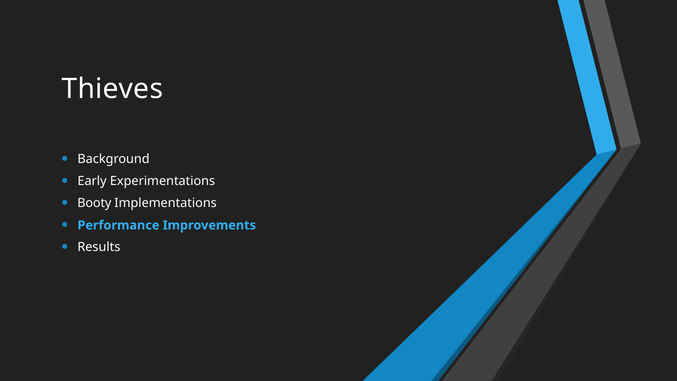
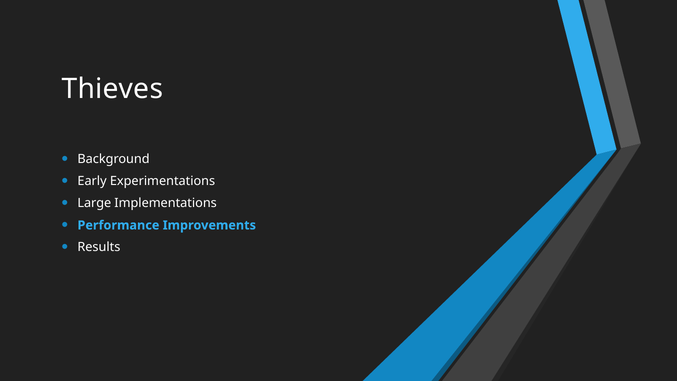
Booty: Booty -> Large
